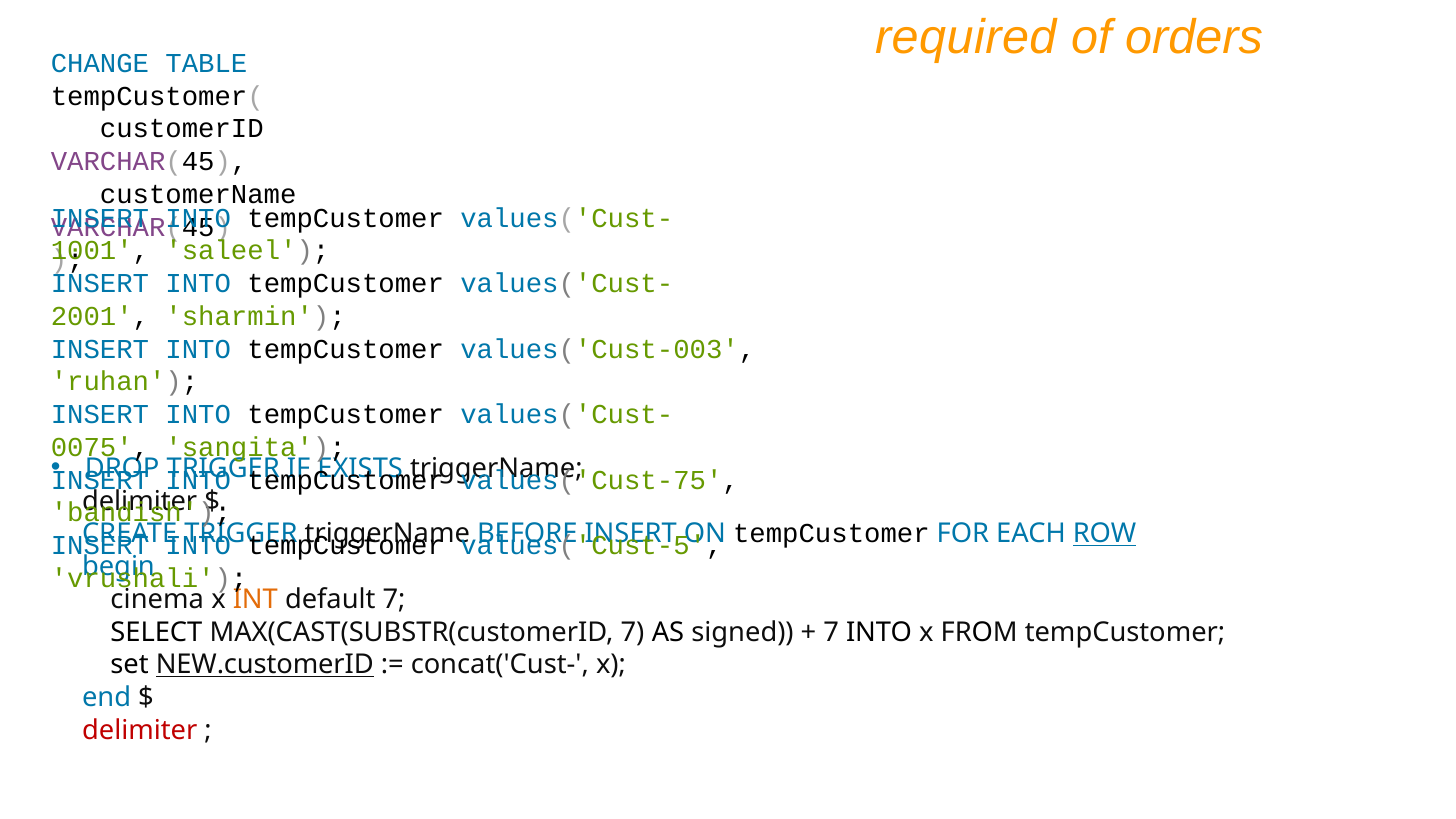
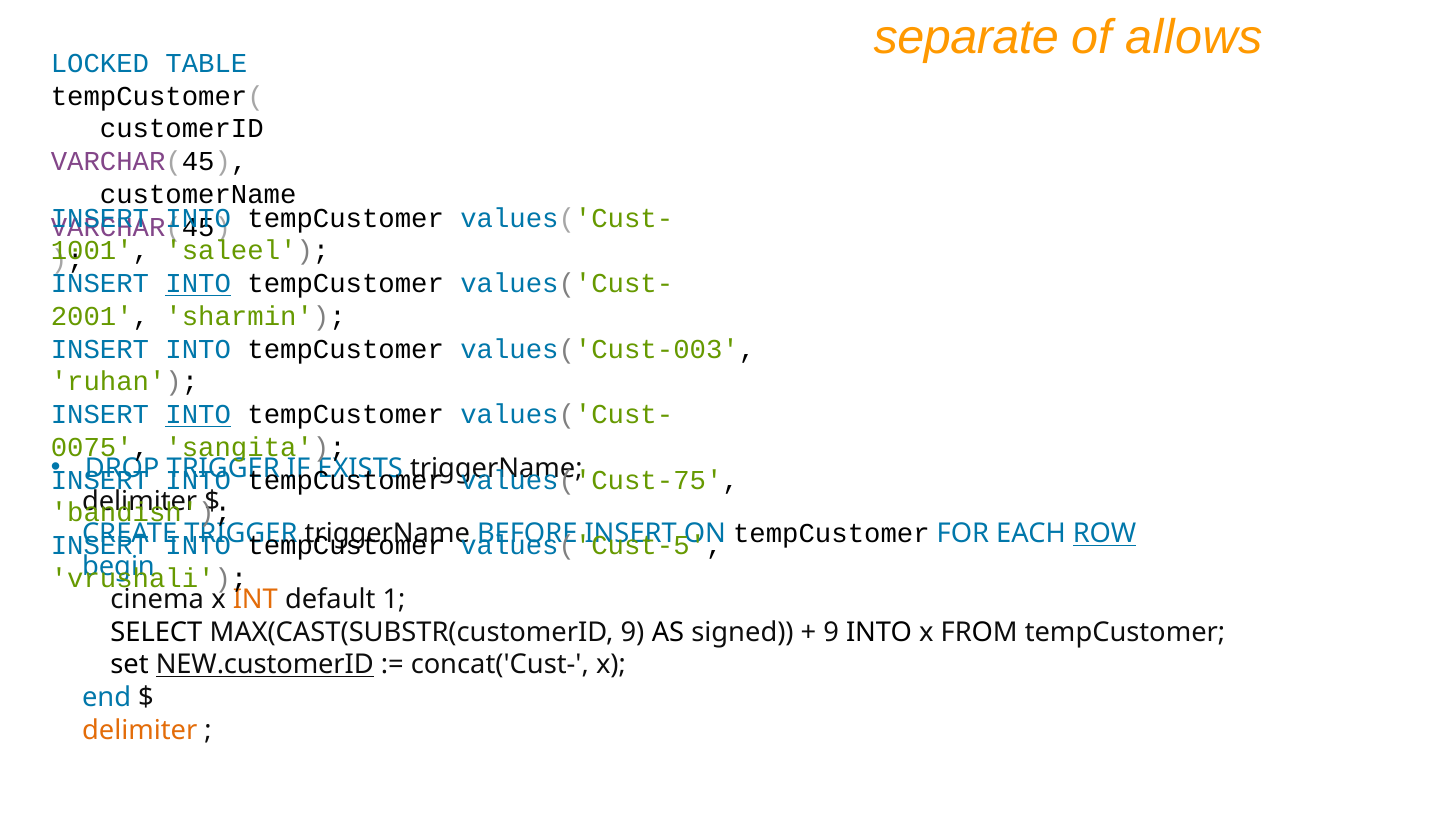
required: required -> separate
orders: orders -> allows
CHANGE: CHANGE -> LOCKED
INTO at (198, 284) underline: none -> present
INTO at (198, 415) underline: none -> present
default 7: 7 -> 1
MAX(CAST(SUBSTR(customerID 7: 7 -> 9
7 at (831, 632): 7 -> 9
delimiter at (140, 730) colour: red -> orange
